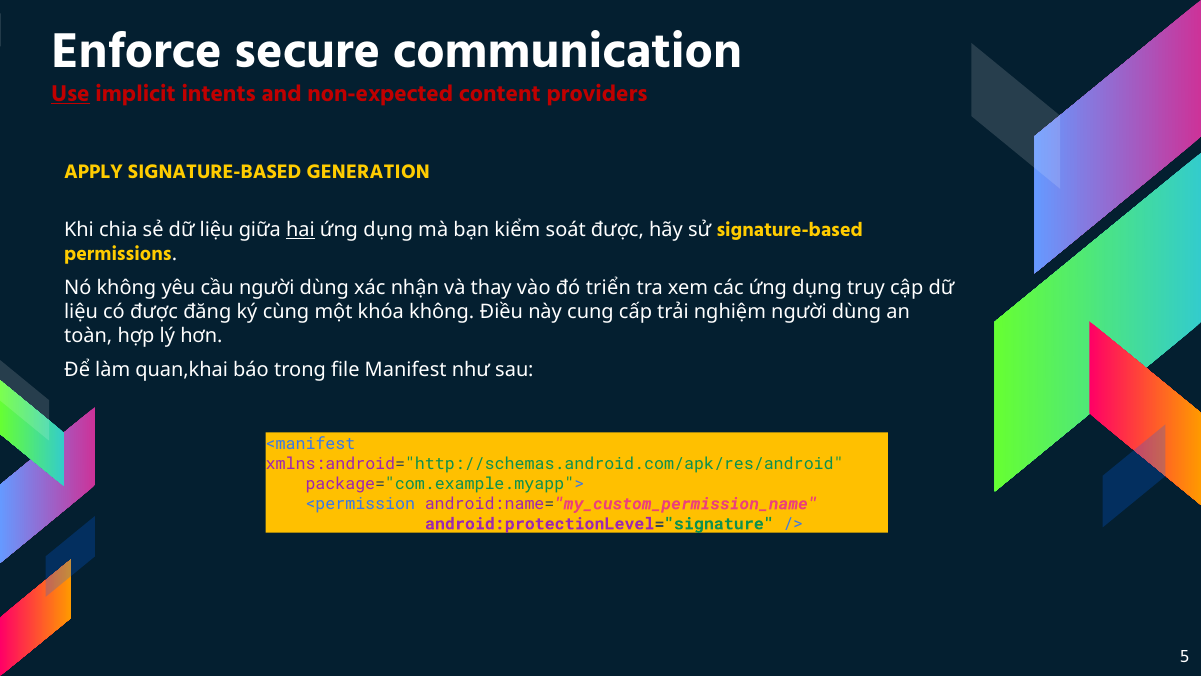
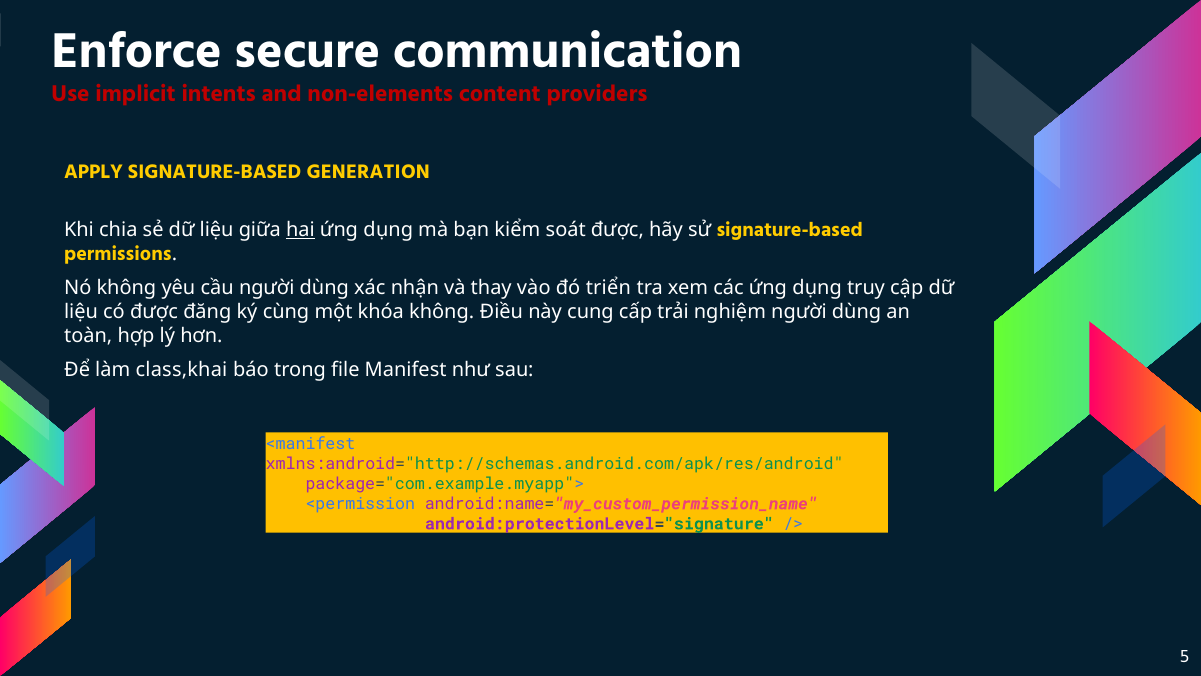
Use underline: present -> none
non-expected: non-expected -> non-elements
quan,khai: quan,khai -> class,khai
